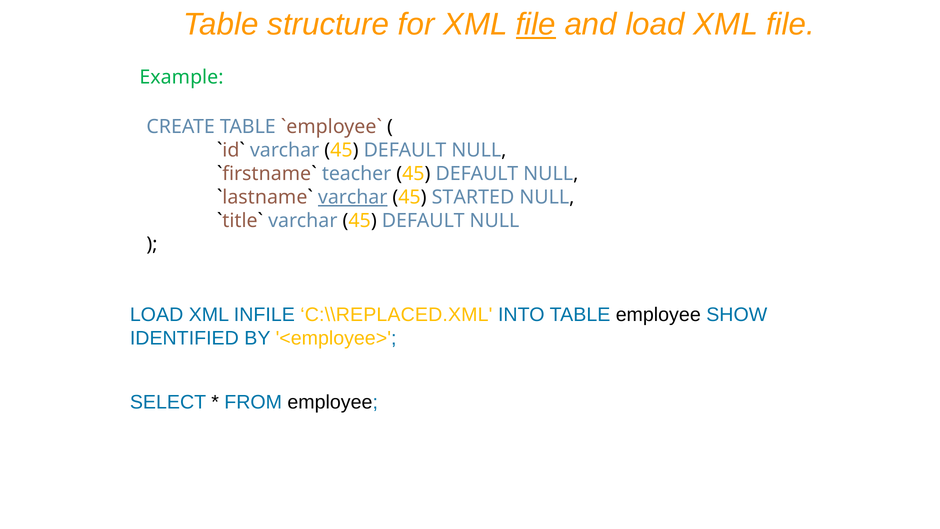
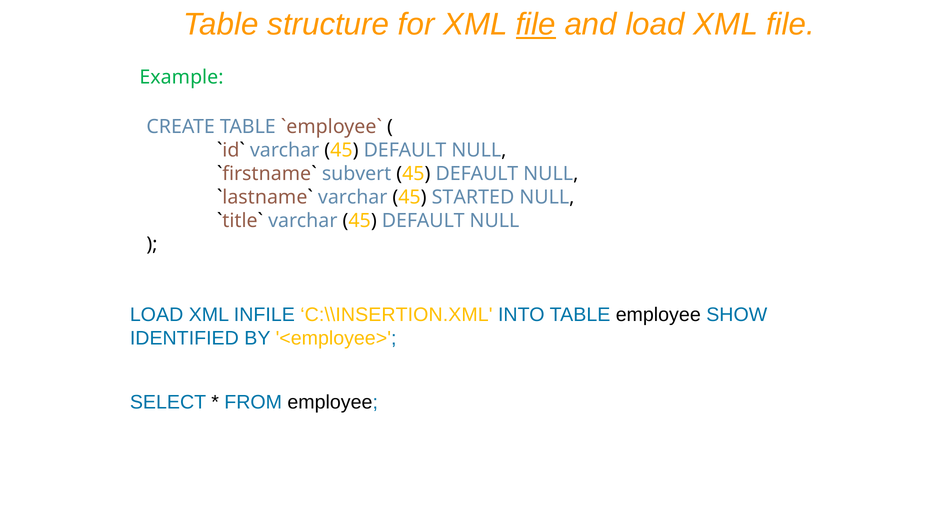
teacher: teacher -> subvert
varchar at (353, 197) underline: present -> none
C:\\REPLACED.XML: C:\\REPLACED.XML -> C:\\INSERTION.XML
